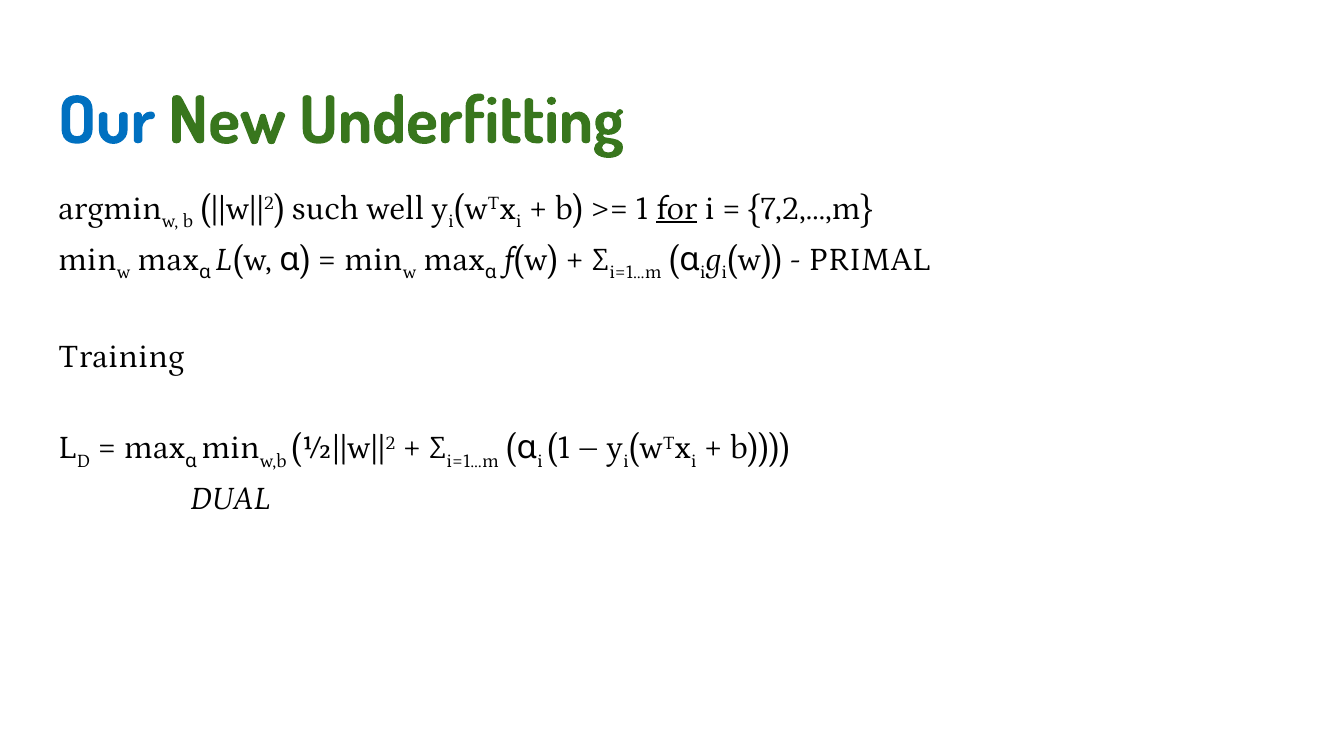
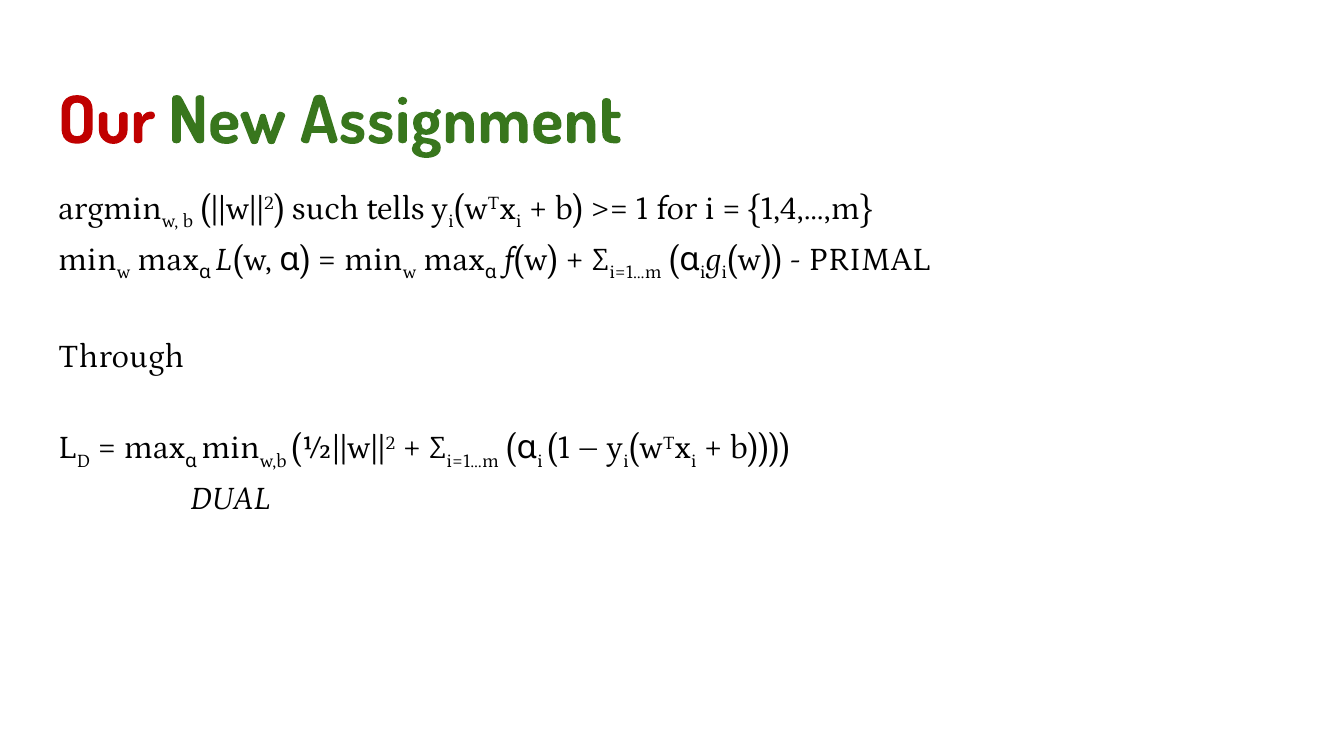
Our colour: blue -> red
Underfitting: Underfitting -> Assignment
well: well -> tells
for underline: present -> none
7,2,…,m: 7,2,…,m -> 1,4,…,m
Training: Training -> Through
